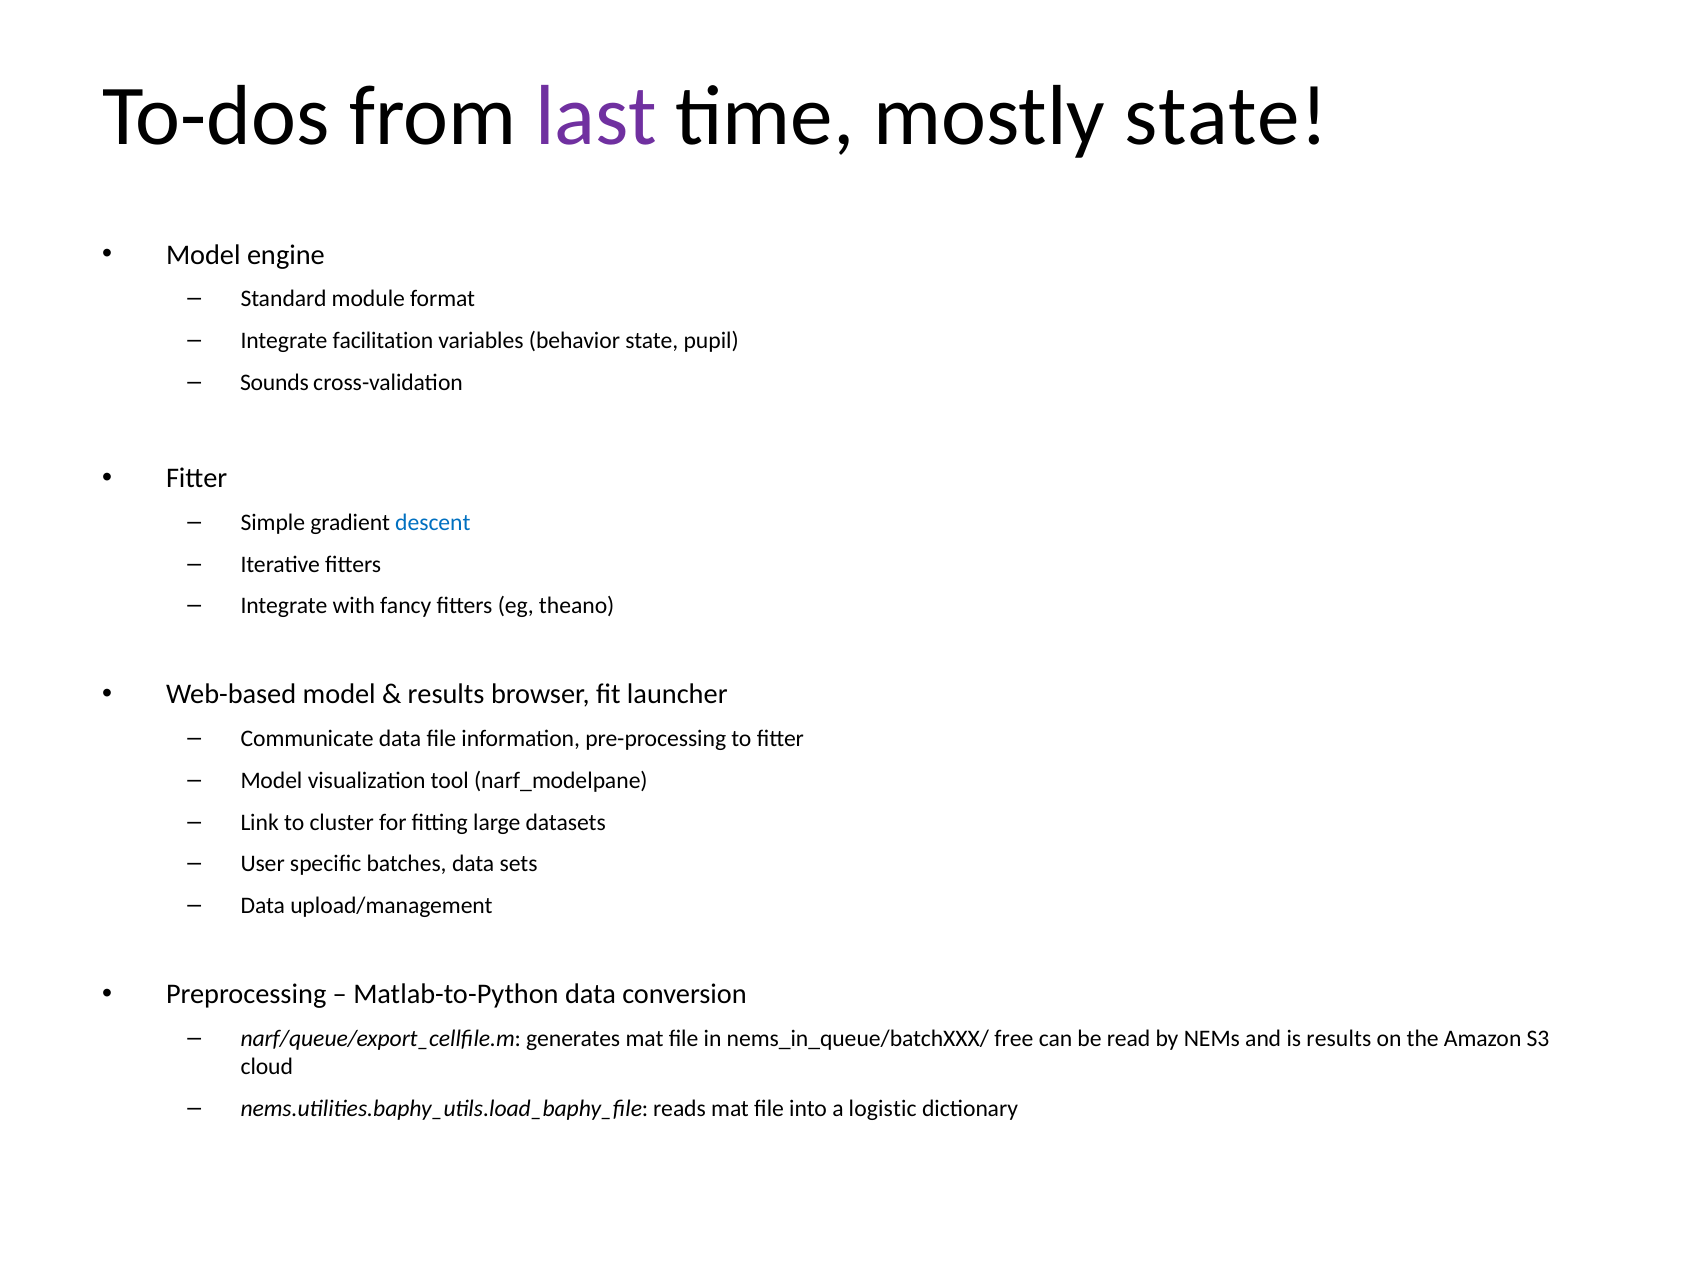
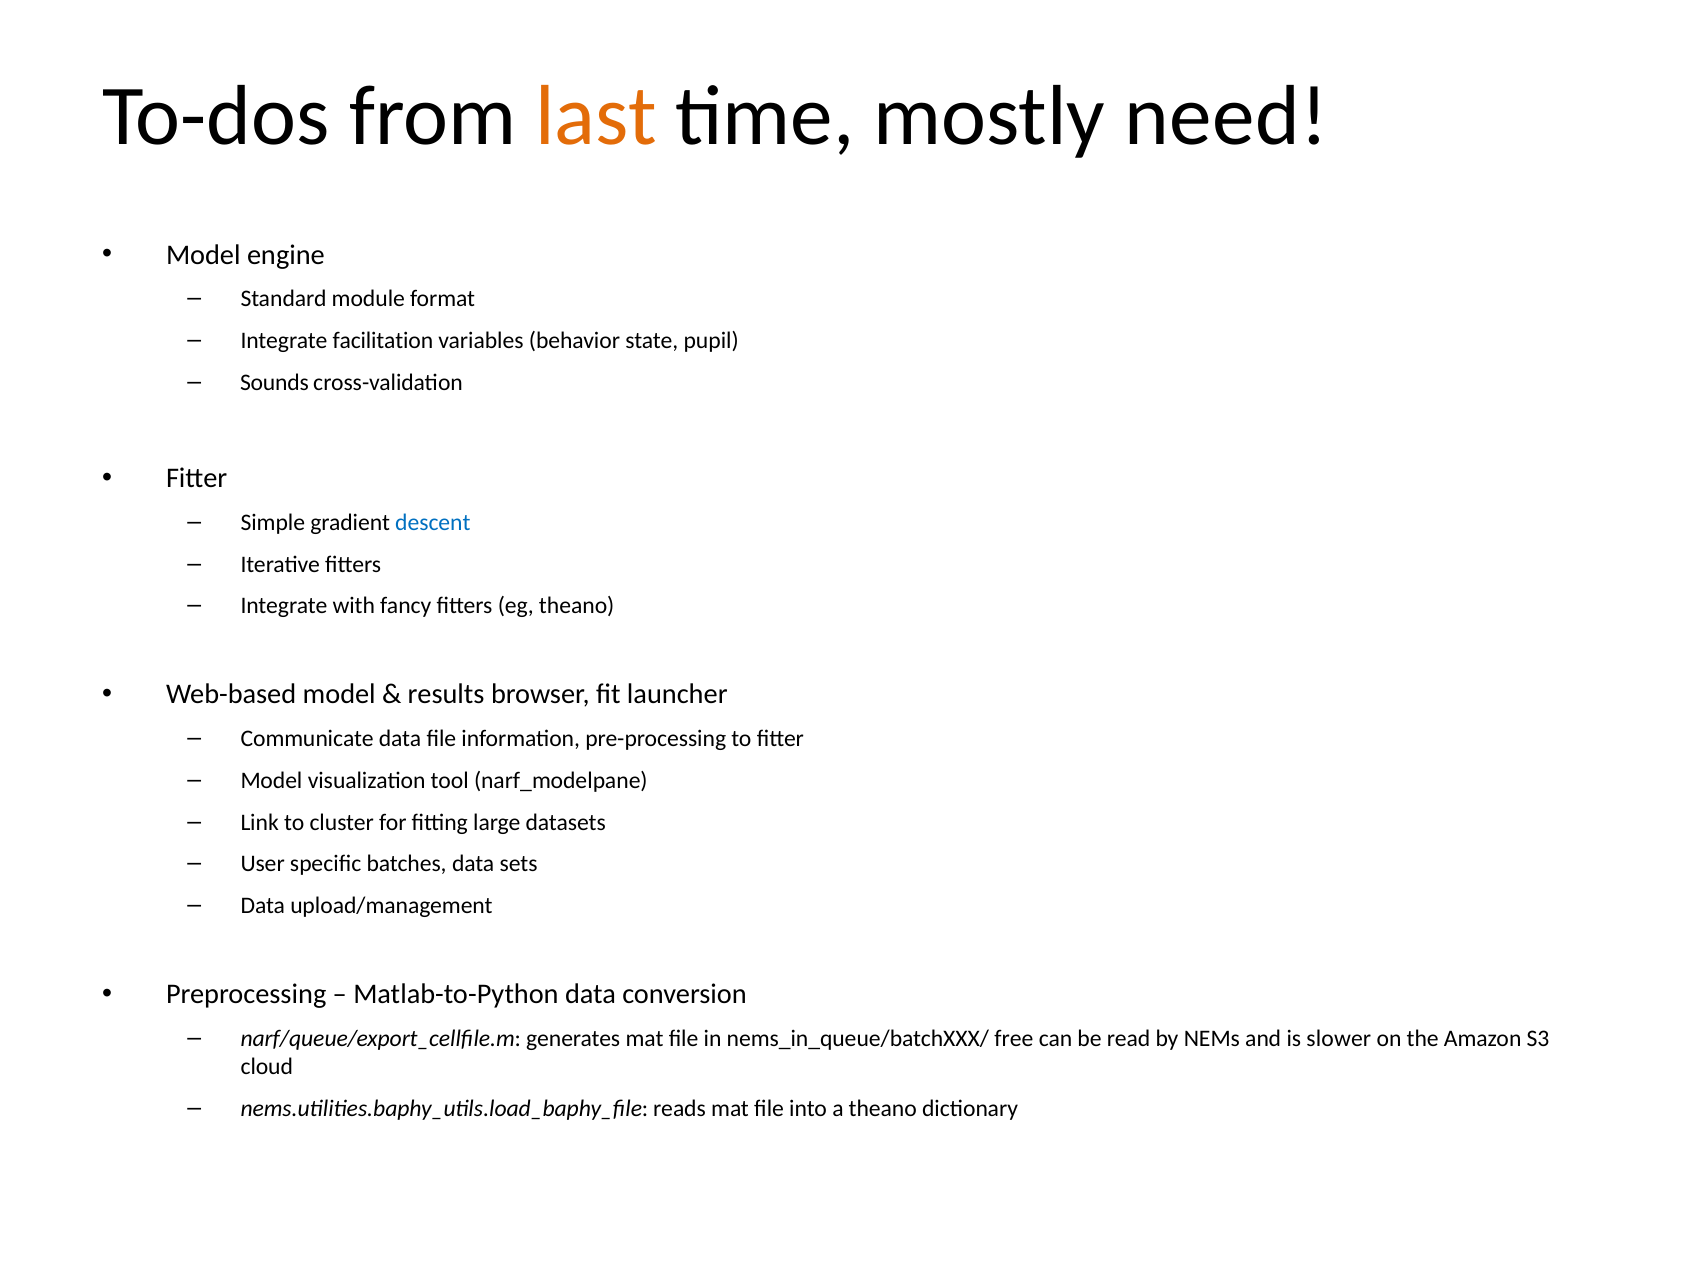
last colour: purple -> orange
mostly state: state -> need
is results: results -> slower
a logistic: logistic -> theano
